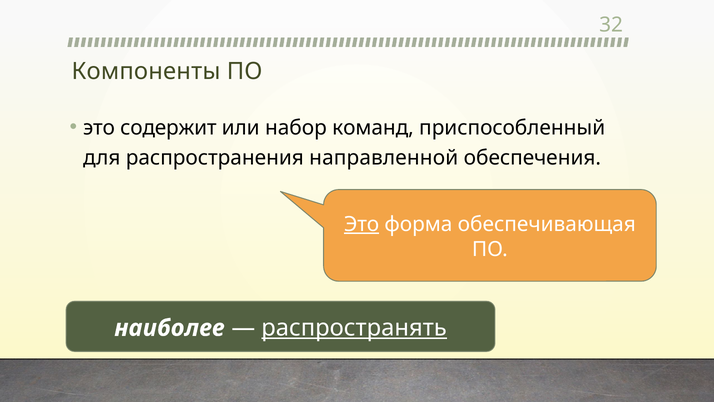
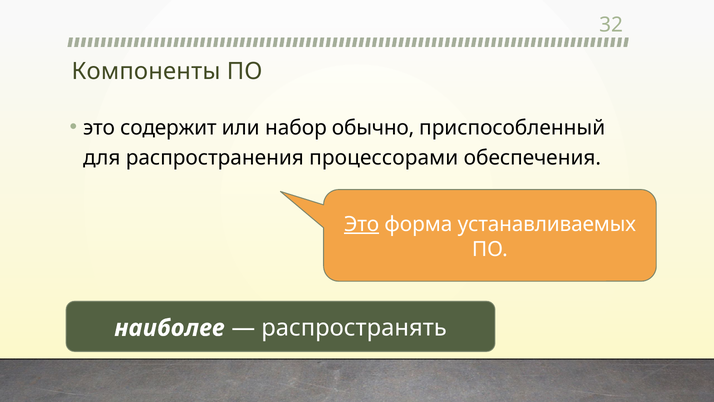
команд: команд -> обычно
направленной: направленной -> процессорами
обеспечивающая: обеспечивающая -> устанавливаемых
распространять underline: present -> none
